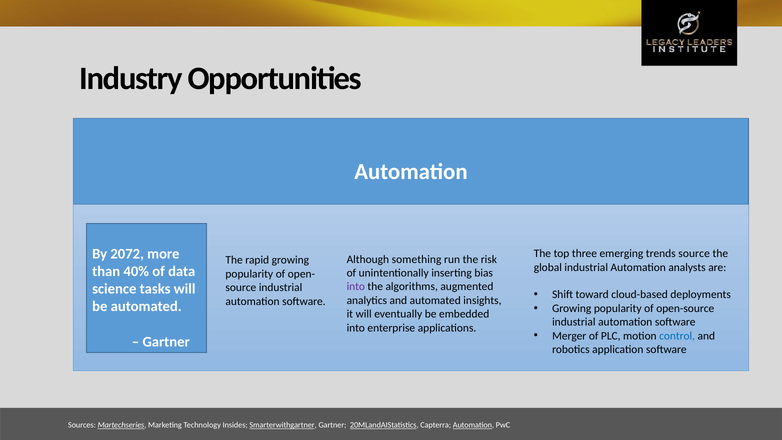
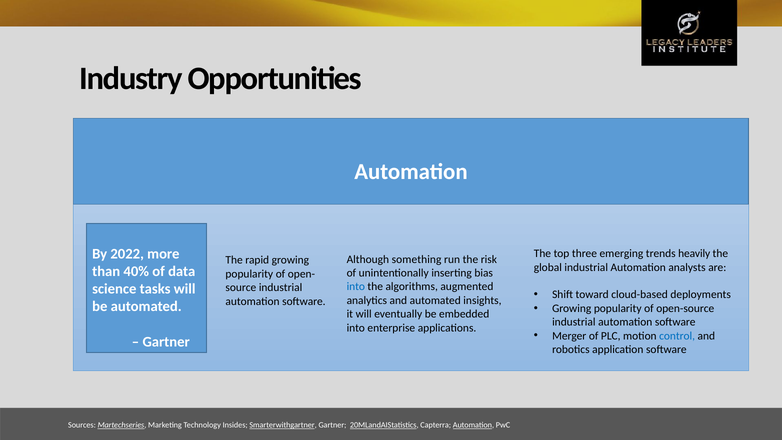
2072: 2072 -> 2022
trends source: source -> heavily
into at (356, 287) colour: purple -> blue
